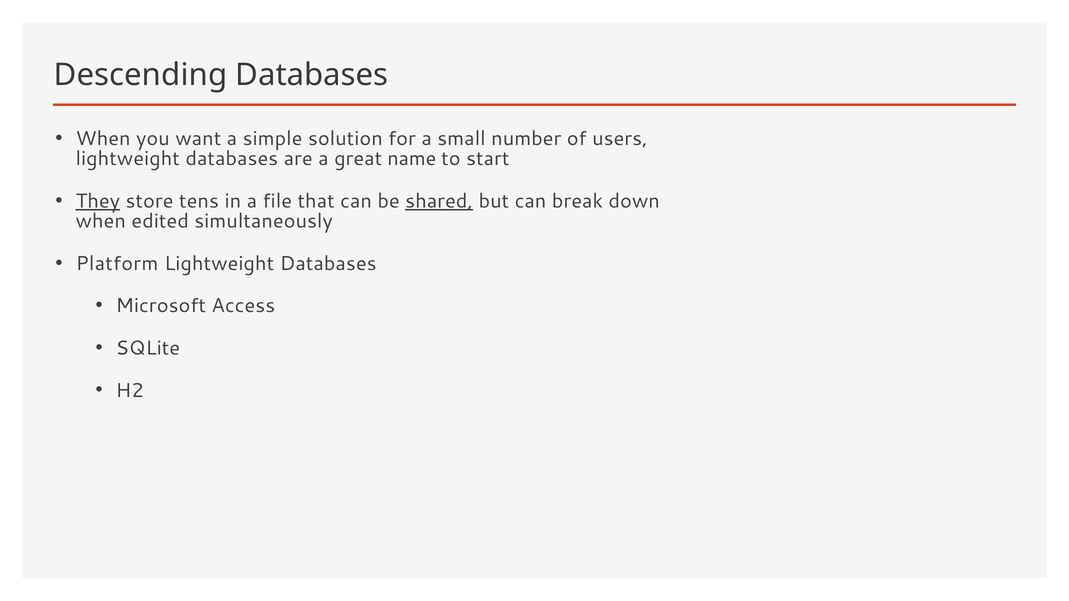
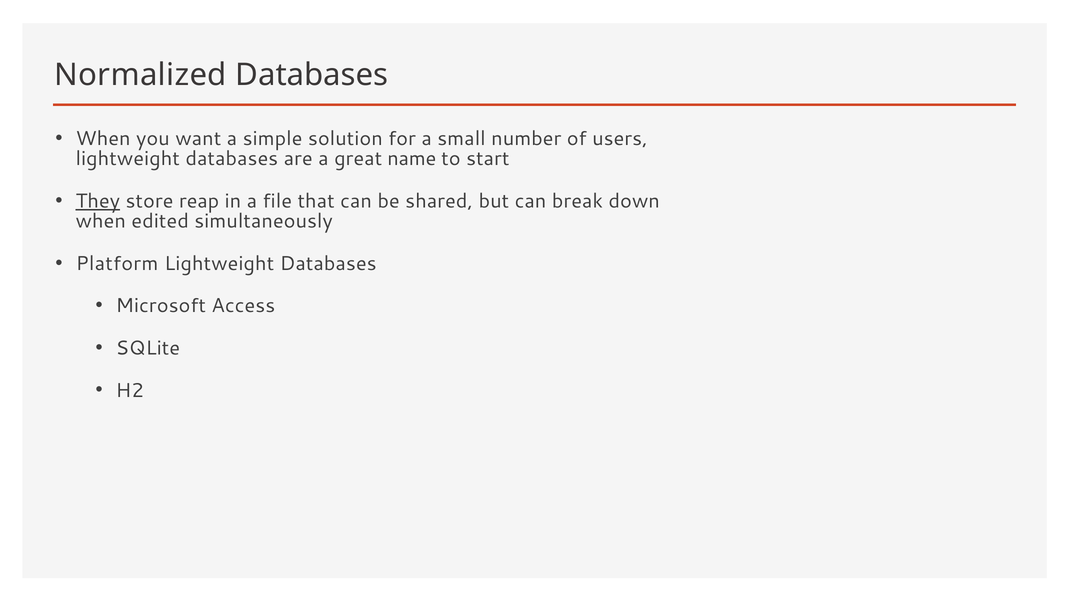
Descending: Descending -> Normalized
tens: tens -> reap
shared underline: present -> none
